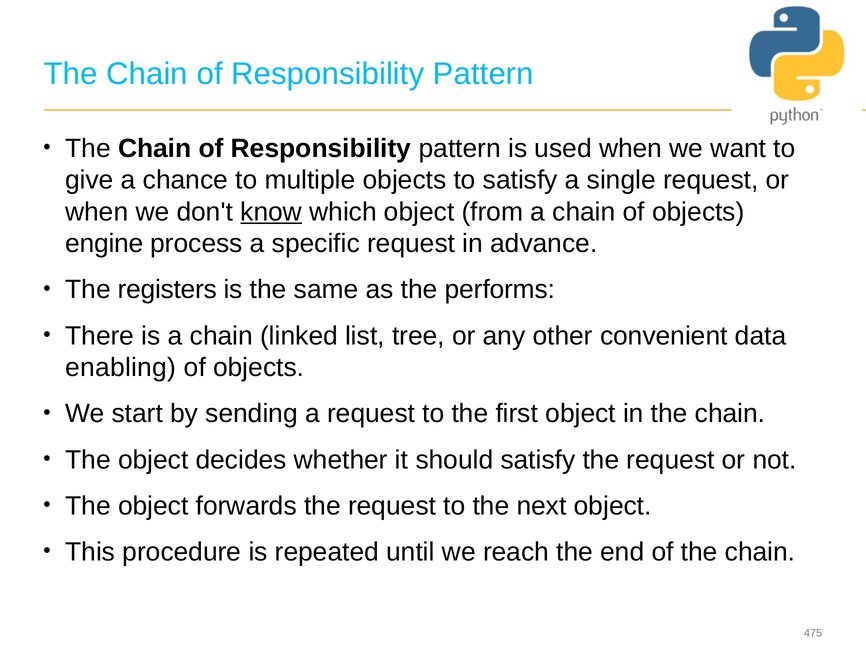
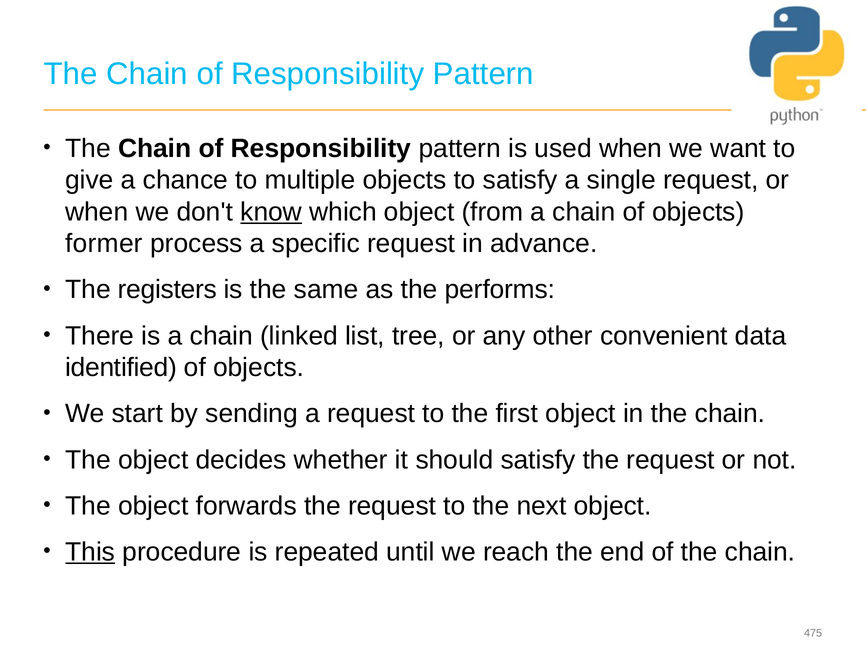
engine: engine -> former
enabling: enabling -> identified
This underline: none -> present
